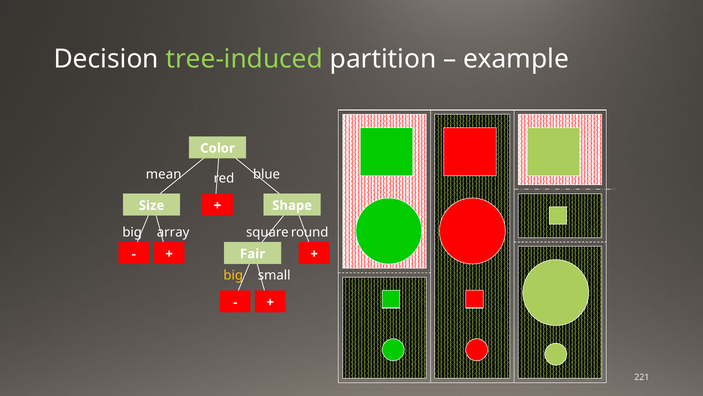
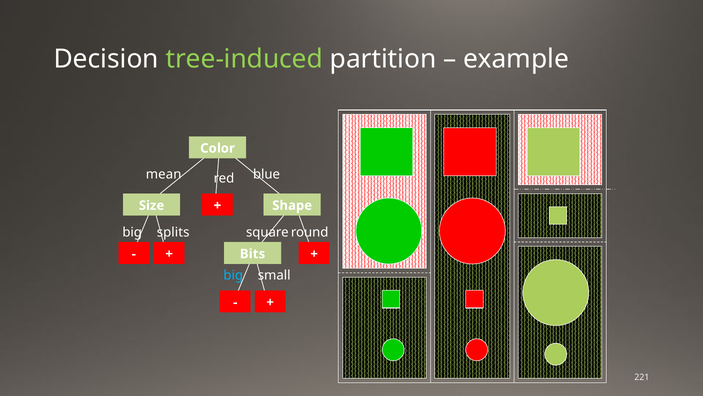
array: array -> splits
Fair: Fair -> Bits
big at (233, 275) colour: yellow -> light blue
